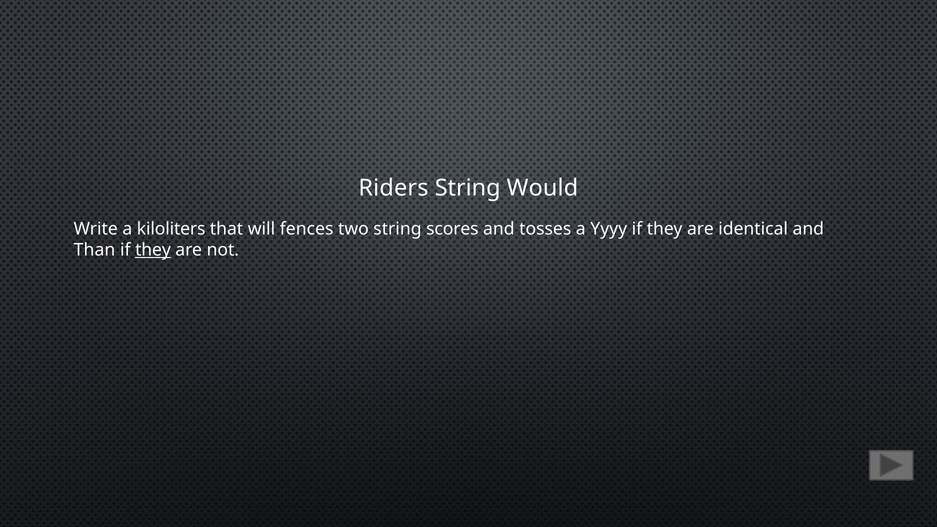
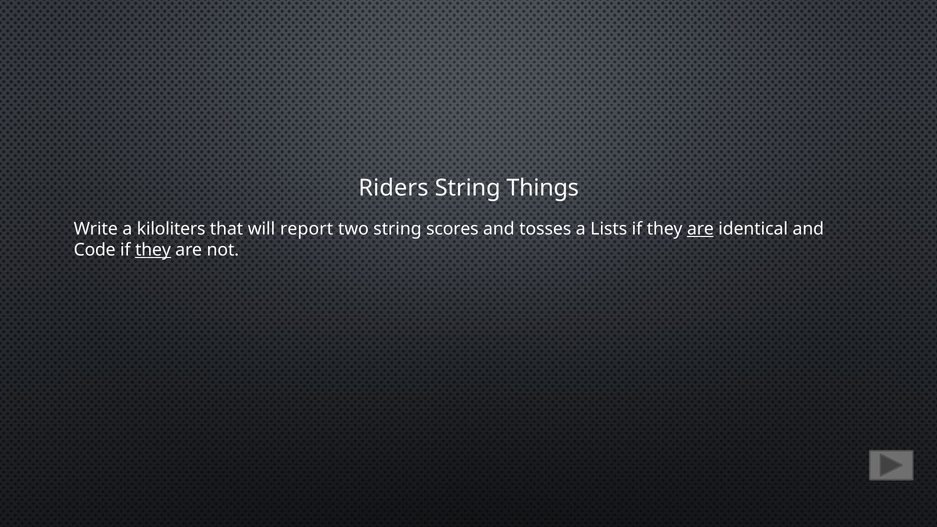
Would: Would -> Things
fences: fences -> report
Yyyy: Yyyy -> Lists
are at (700, 229) underline: none -> present
Than: Than -> Code
